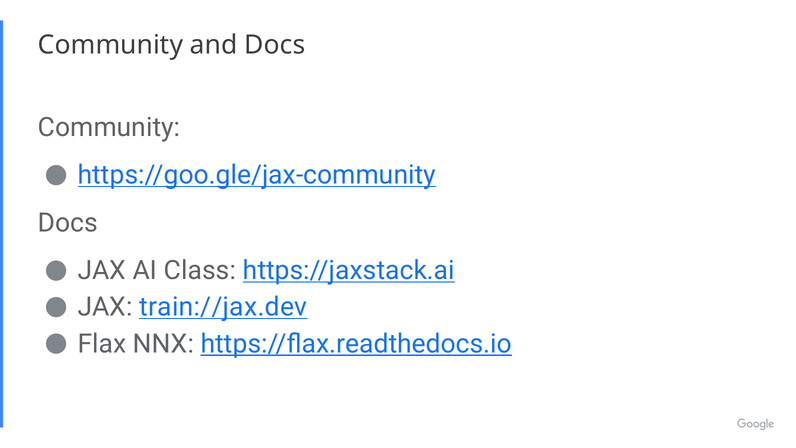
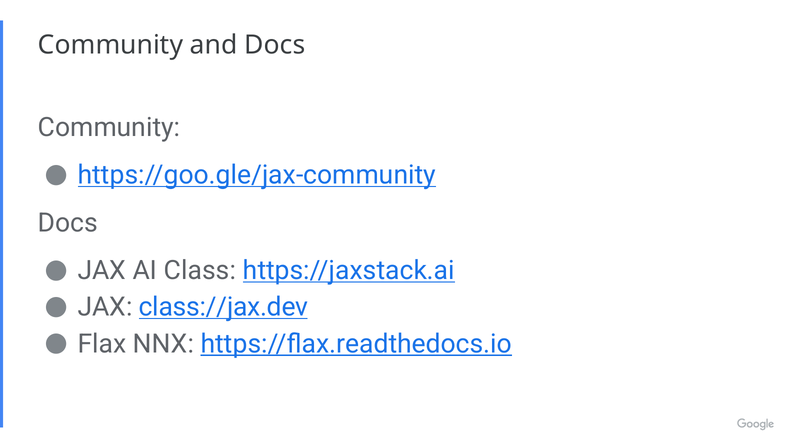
train://jax.dev: train://jax.dev -> class://jax.dev
